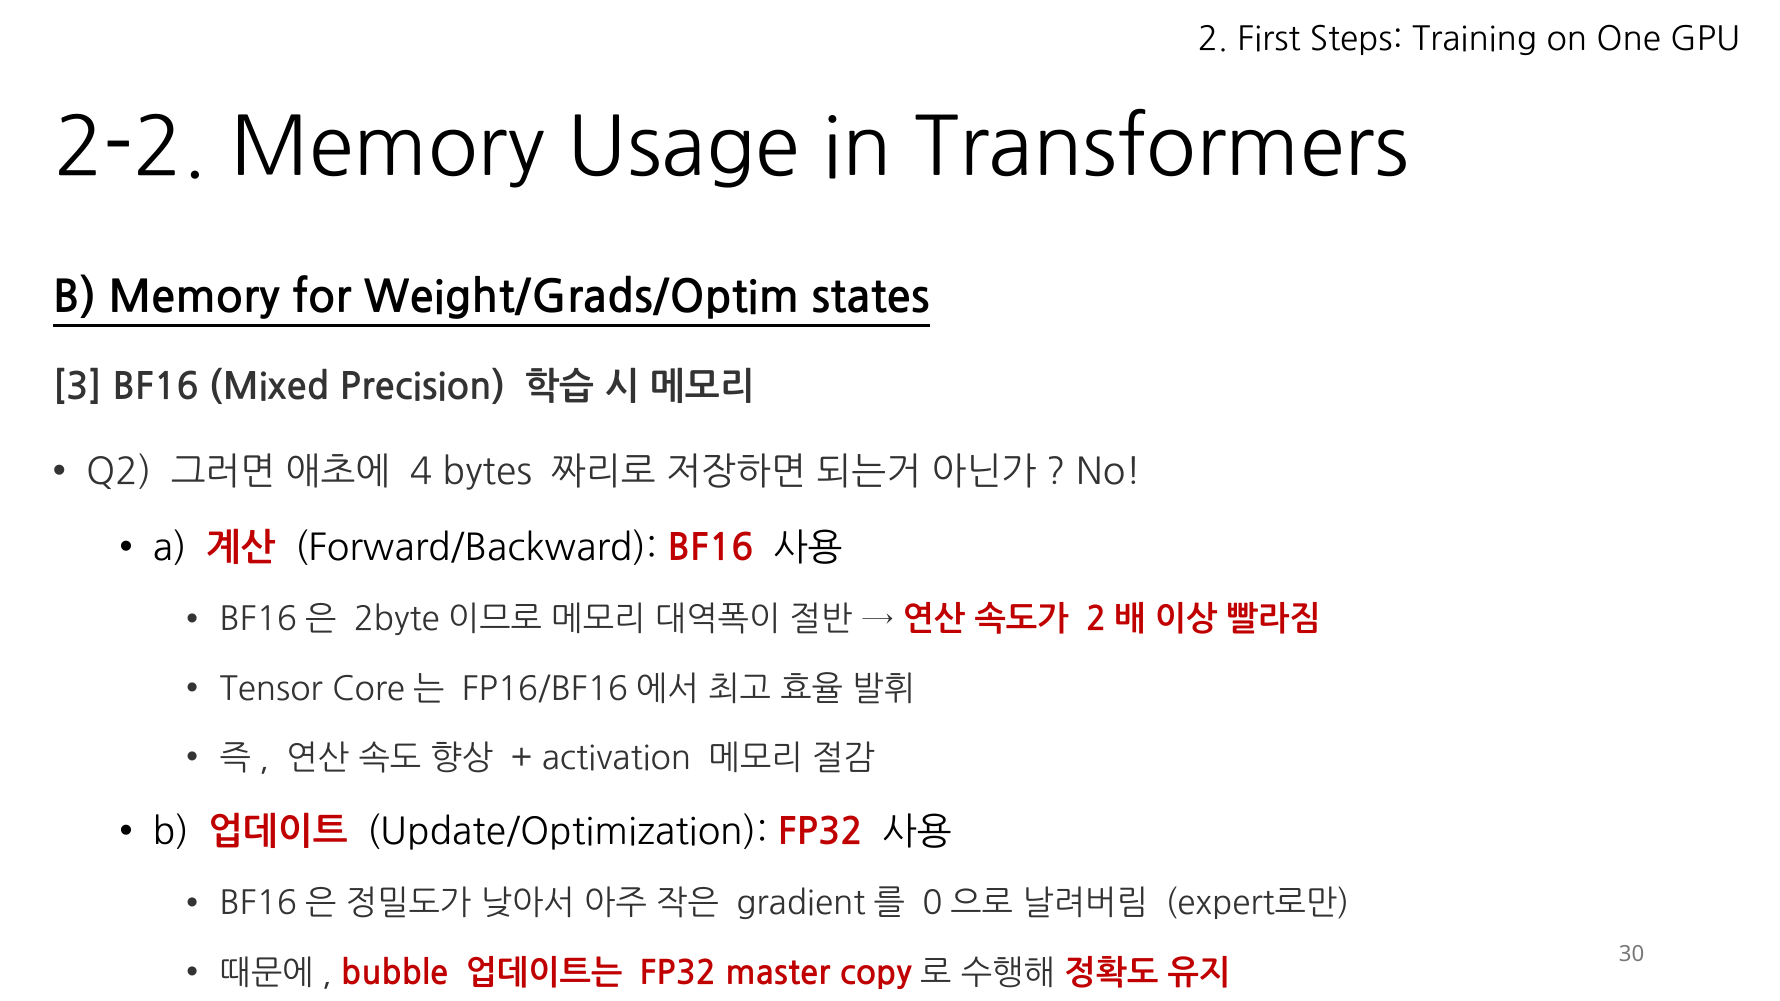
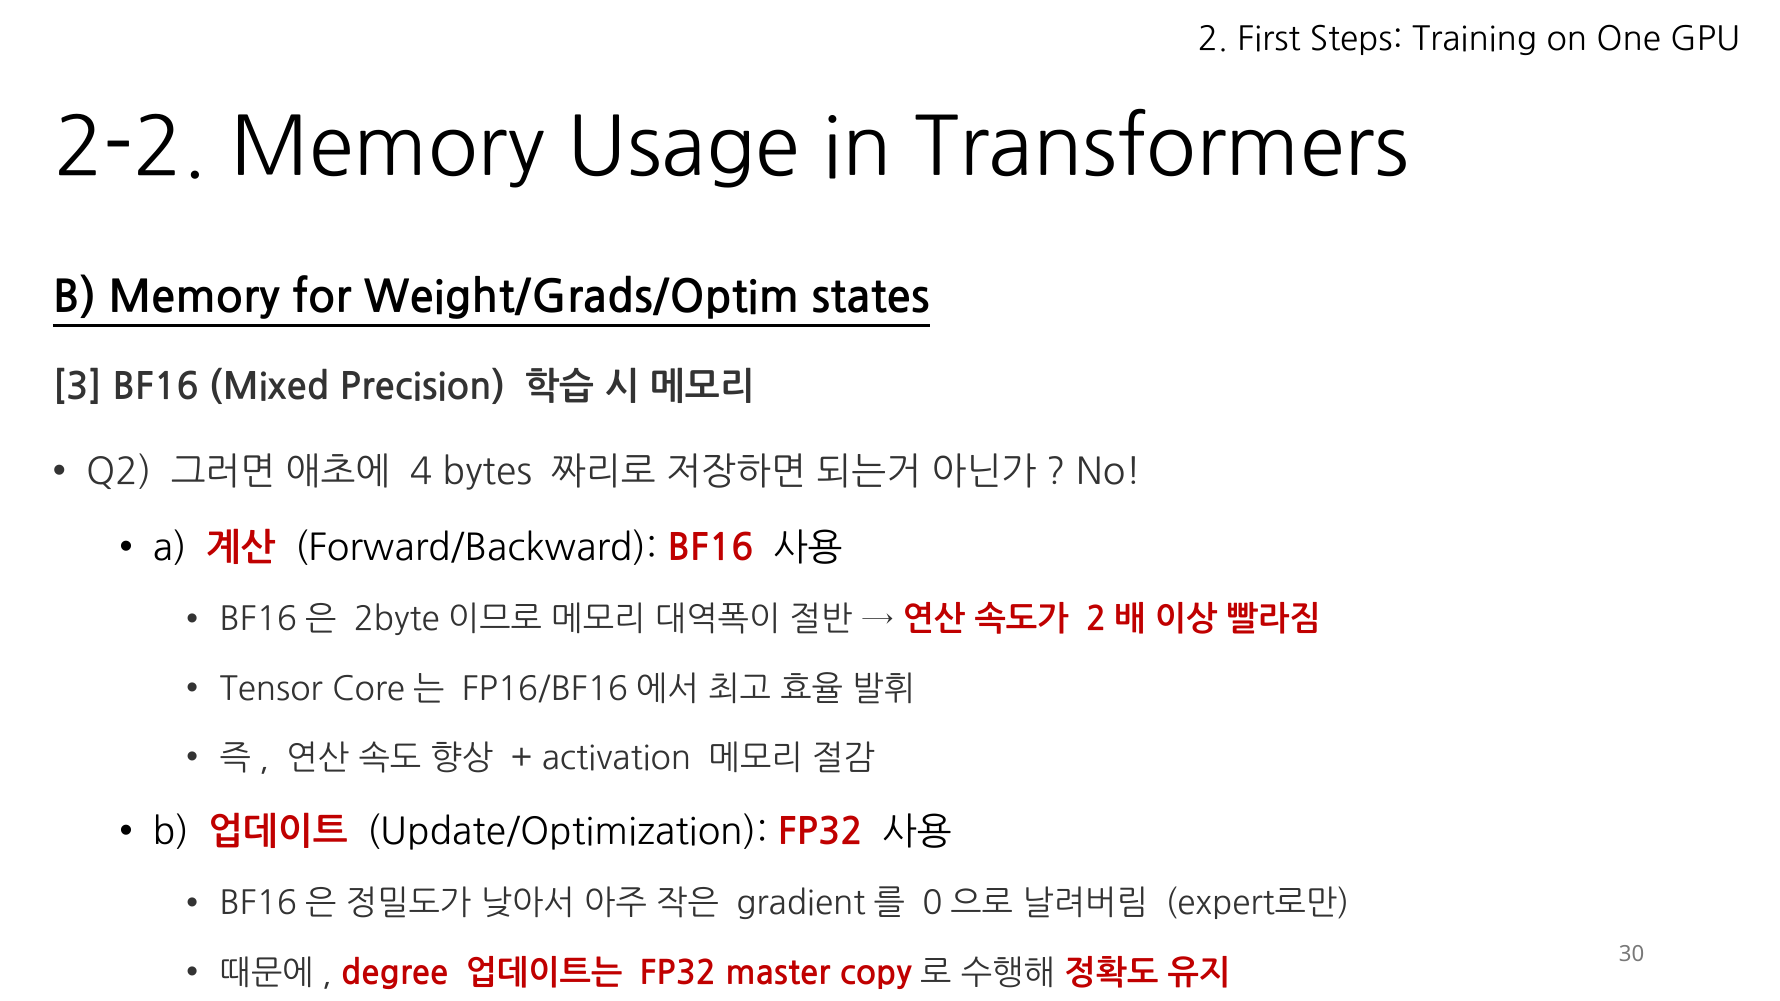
bubble: bubble -> degree
